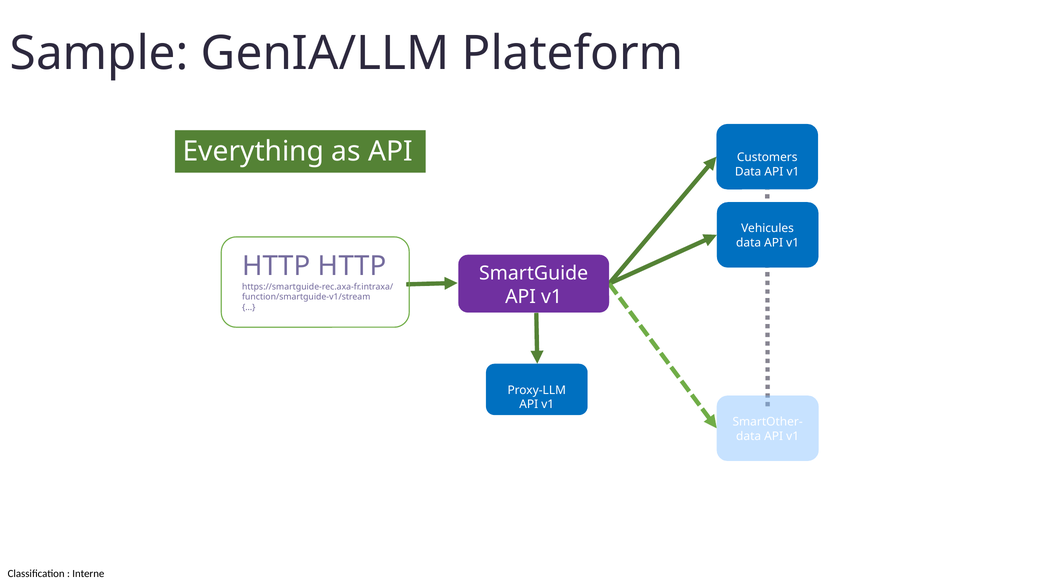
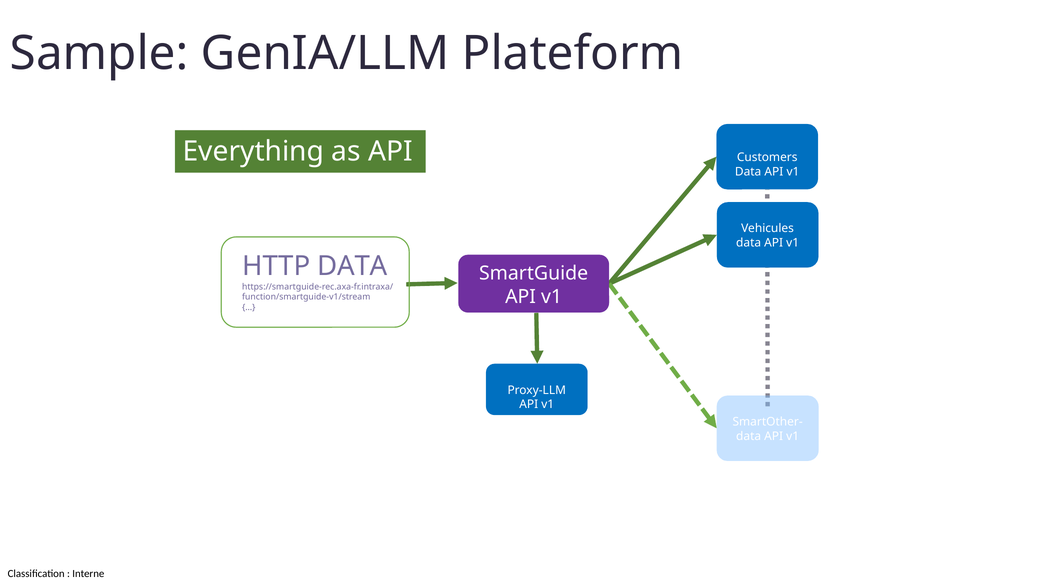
HTTP HTTP: HTTP -> DATA
